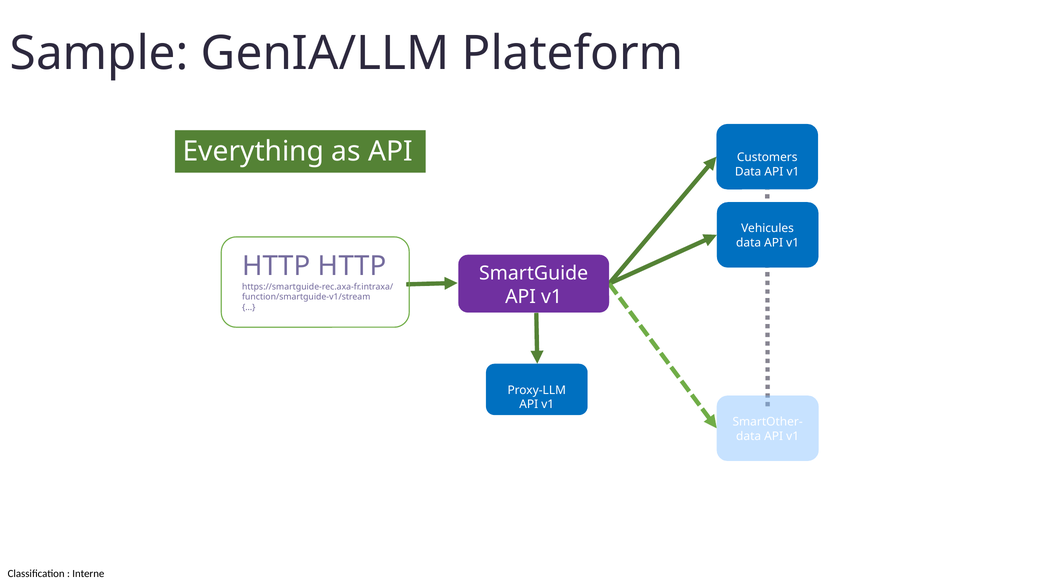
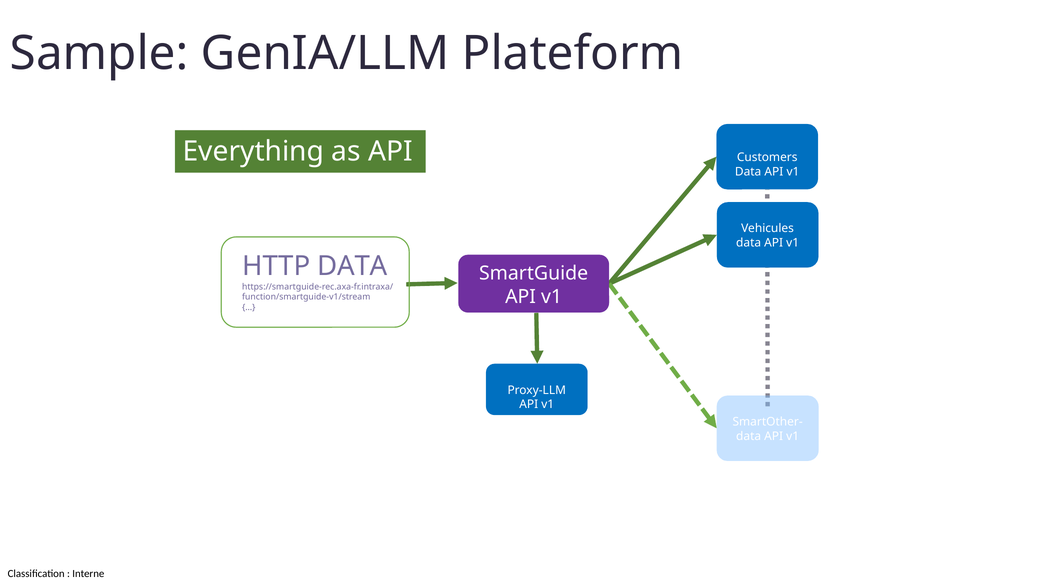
HTTP HTTP: HTTP -> DATA
